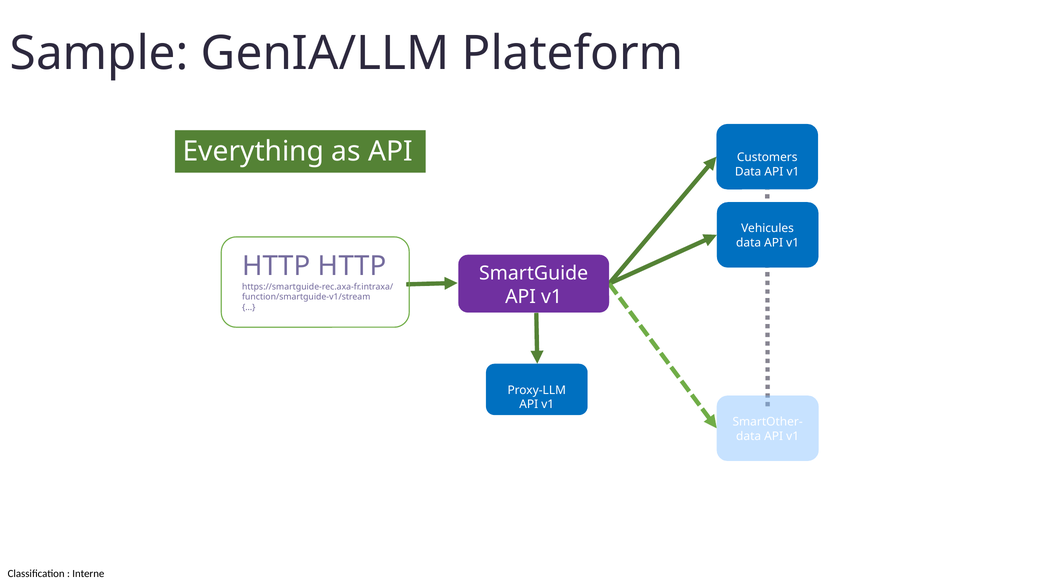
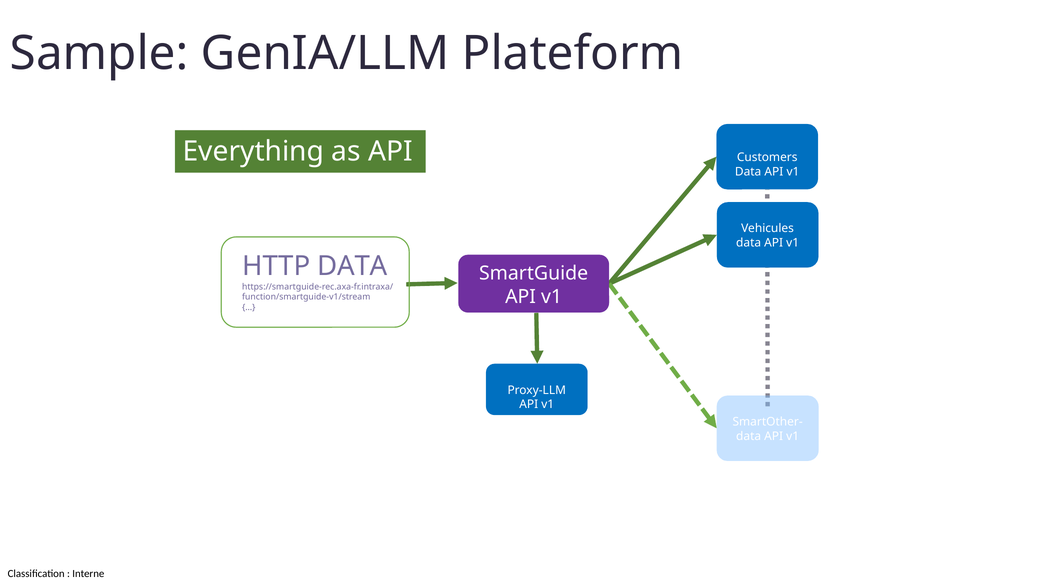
HTTP HTTP: HTTP -> DATA
